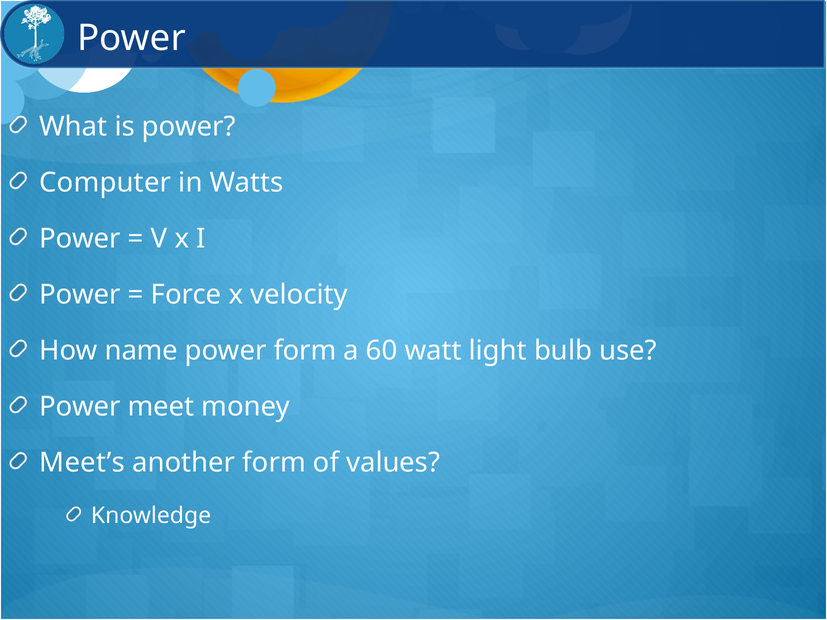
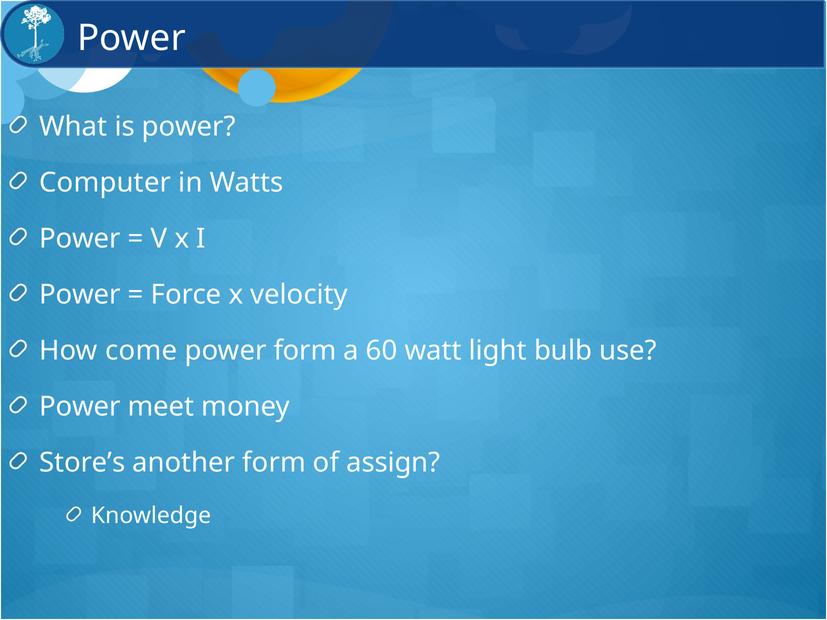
name: name -> come
Meet’s: Meet’s -> Store’s
values: values -> assign
